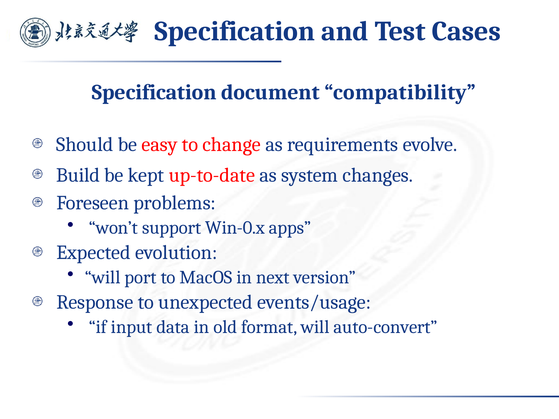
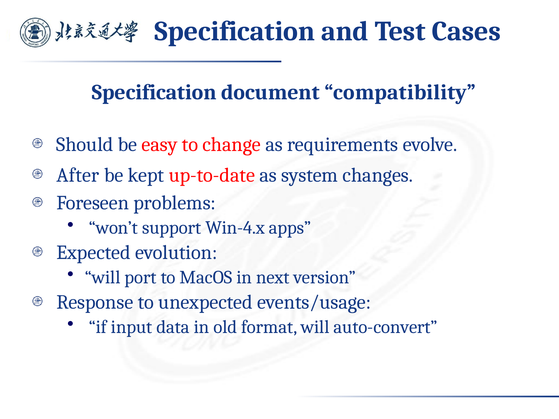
Build: Build -> After
Win-0.x: Win-0.x -> Win-4.x
